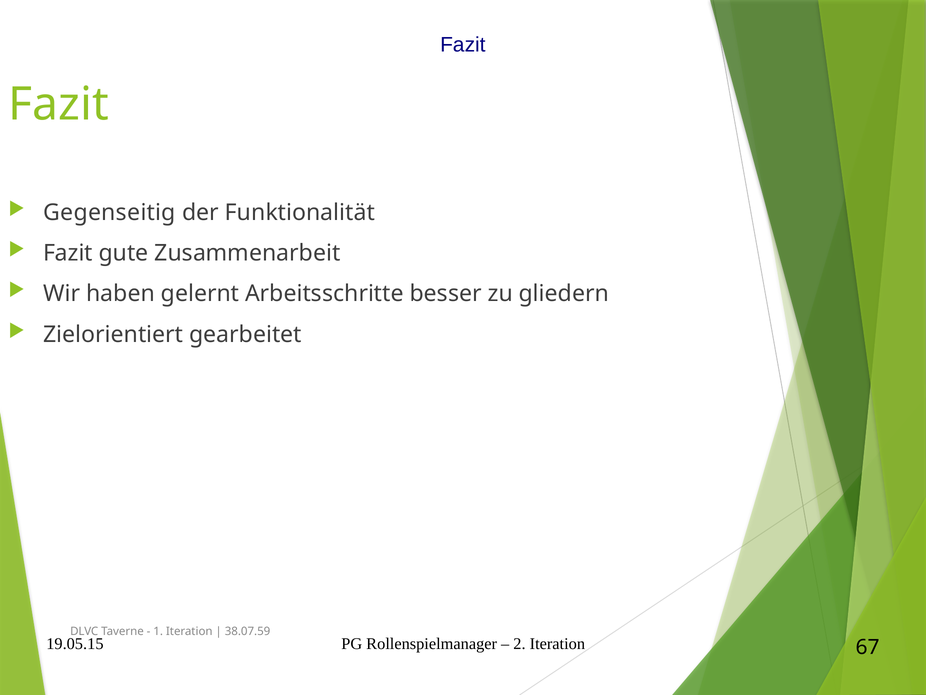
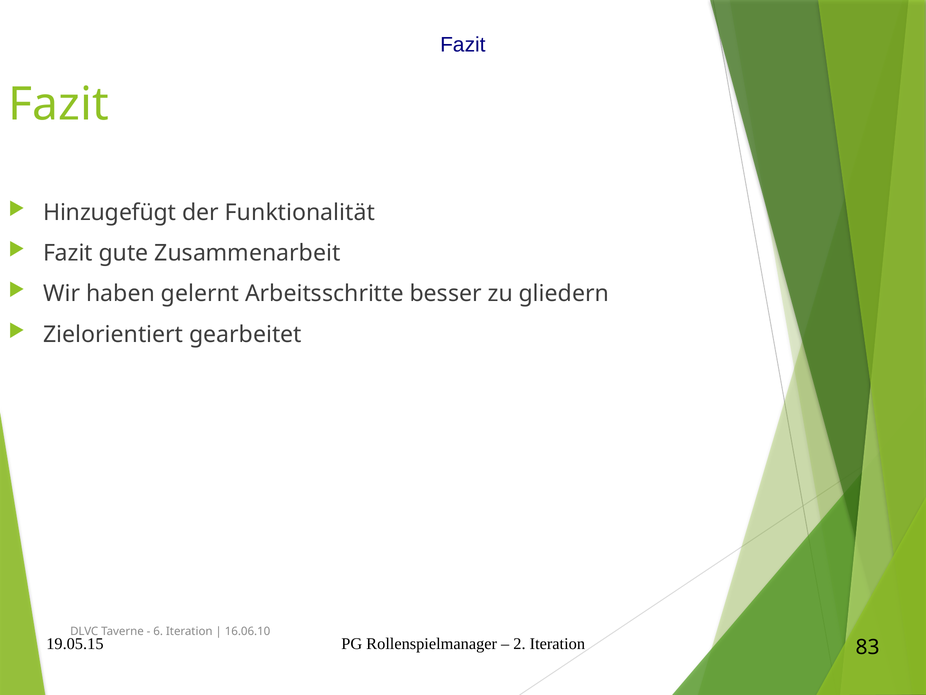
Gegenseitig: Gegenseitig -> Hinzugefügt
1: 1 -> 6
38.07.59: 38.07.59 -> 16.06.10
67: 67 -> 83
